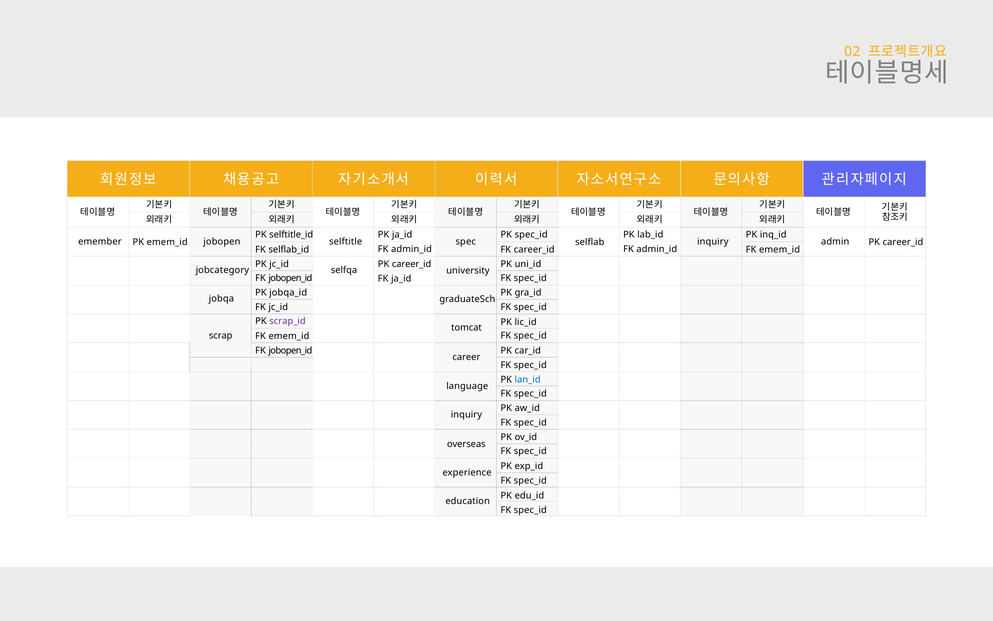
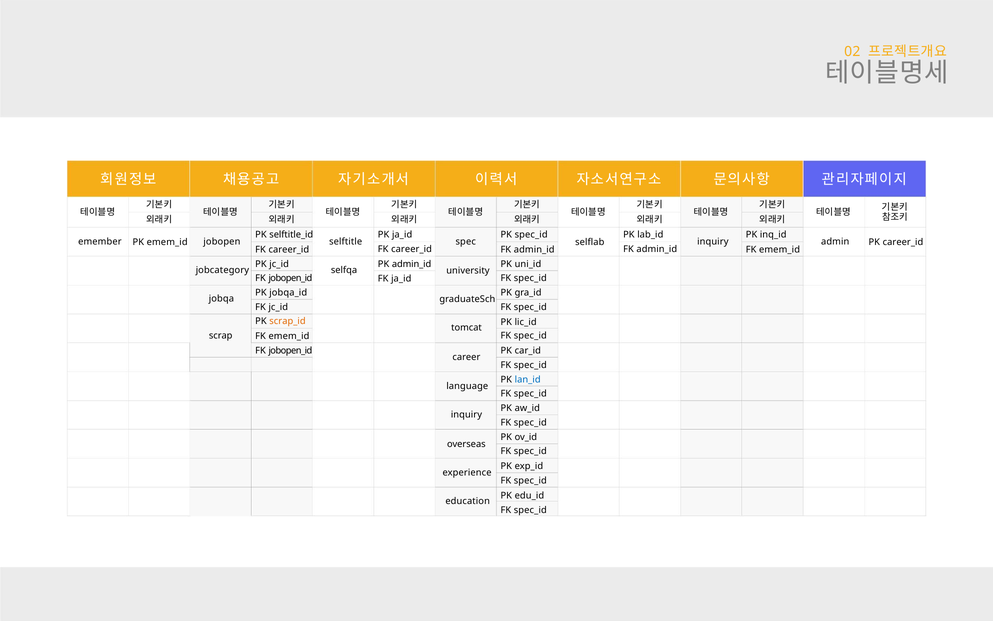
admin_id at (412, 249): admin_id -> career_id
selflab_id at (289, 249): selflab_id -> career_id
career_id at (534, 249): career_id -> admin_id
career_id at (412, 264): career_id -> admin_id
scrap_id colour: purple -> orange
